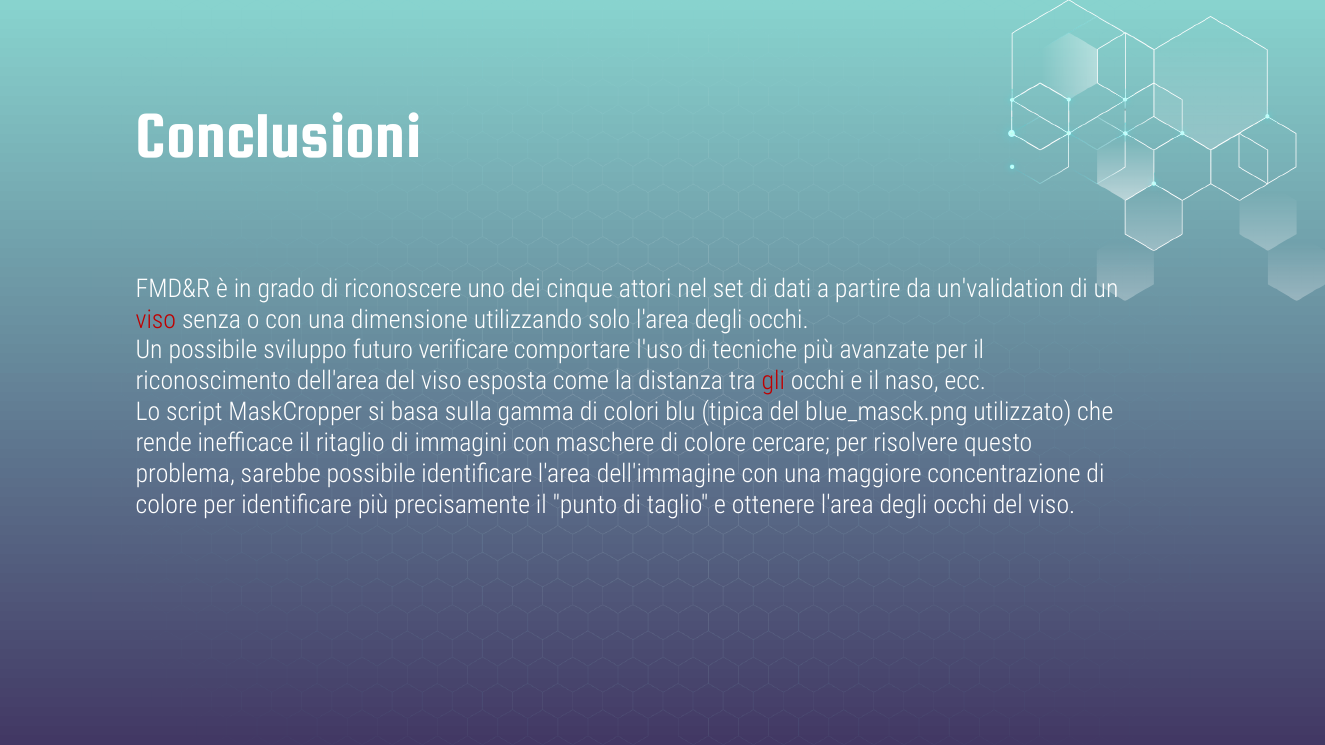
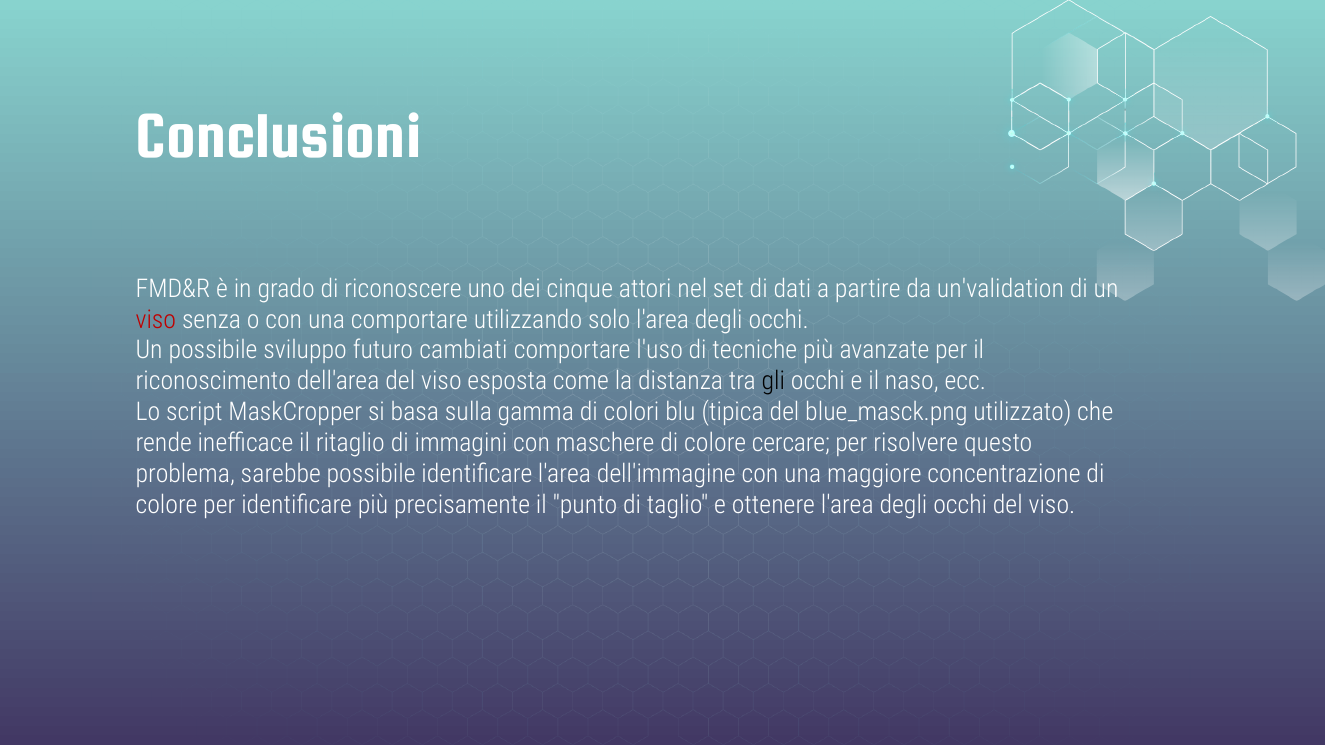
una dimensione: dimensione -> comportare
verificare: verificare -> cambiati
gli colour: red -> black
